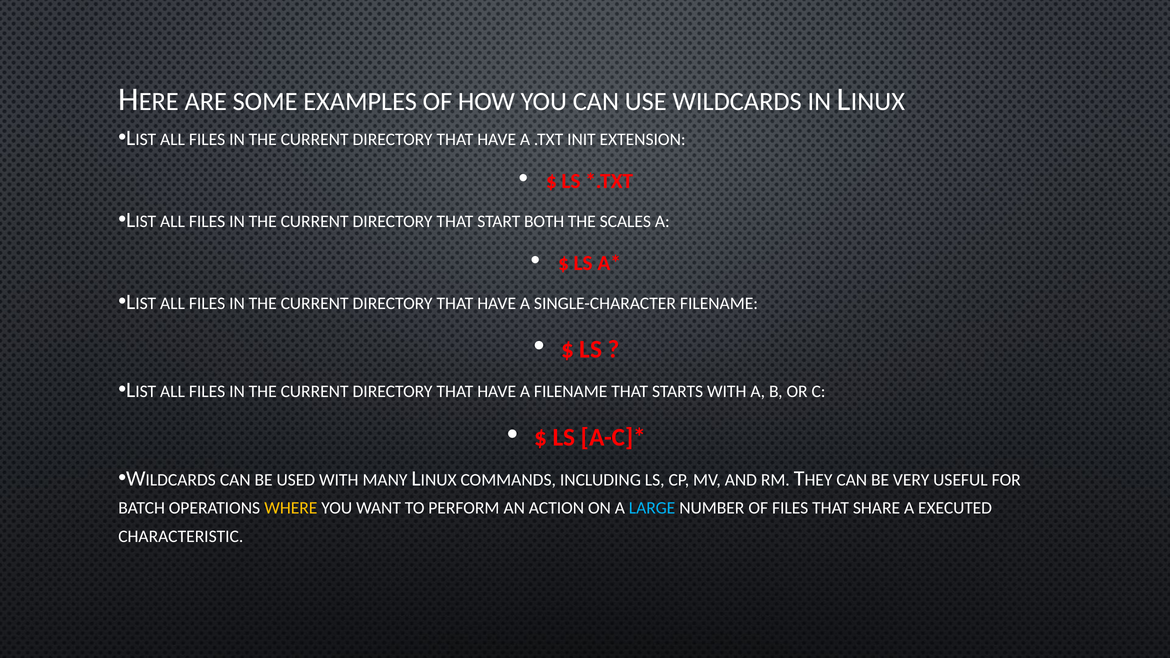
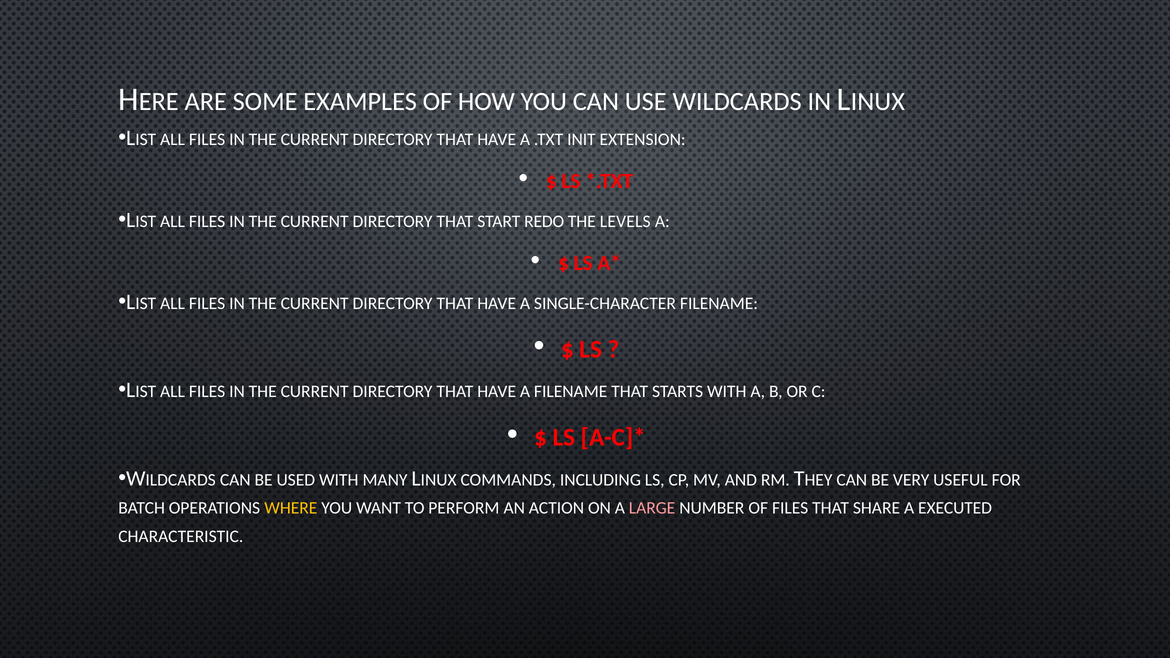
BOTH: BOTH -> REDO
SCALES: SCALES -> LEVELS
LARGE colour: light blue -> pink
